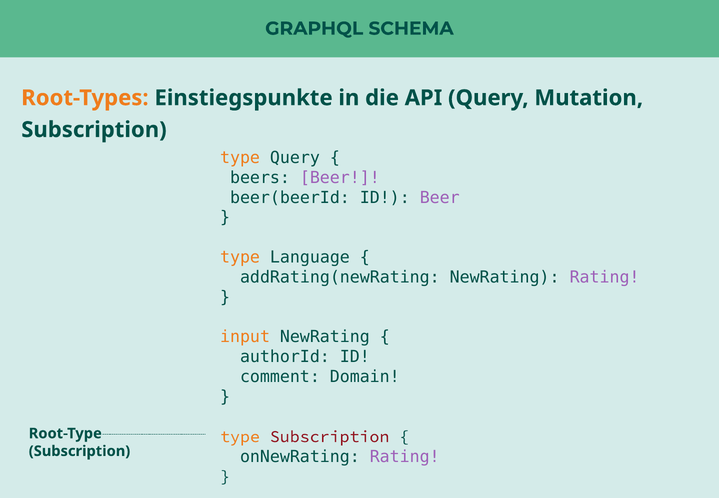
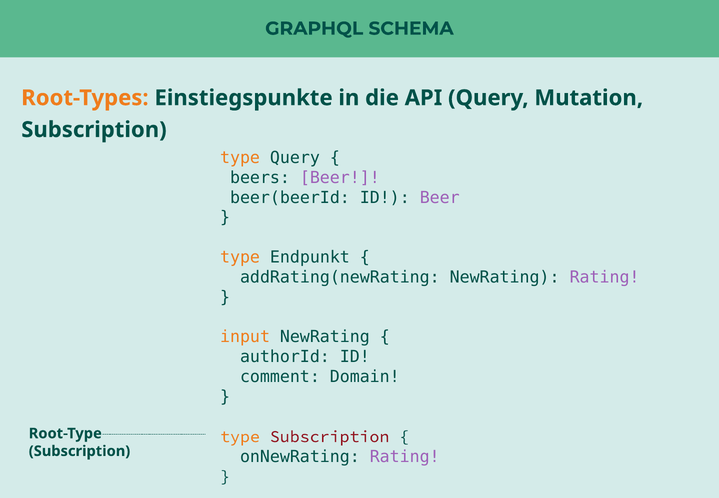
Language: Language -> Endpunkt
